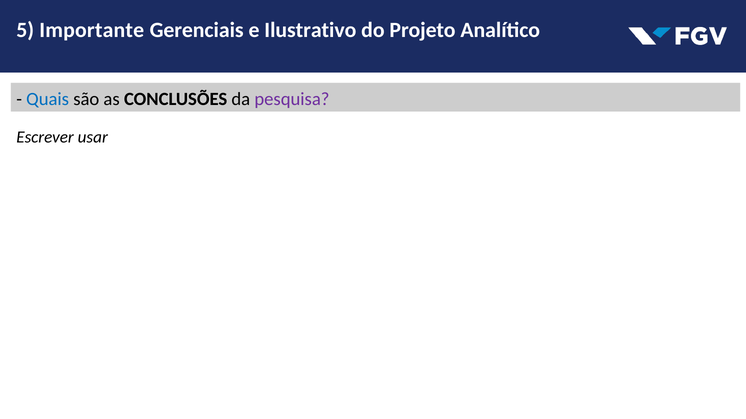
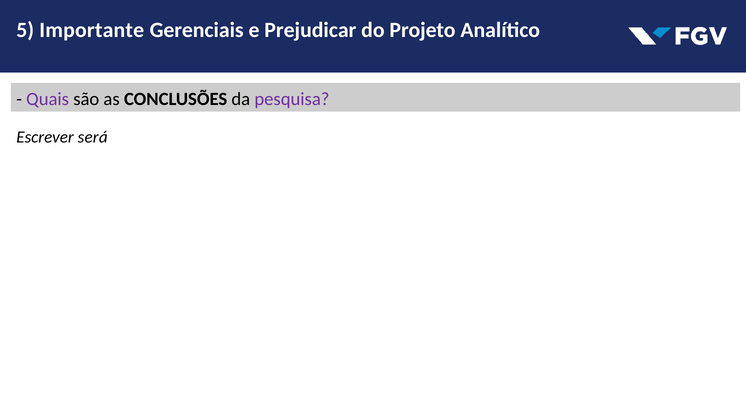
Ilustrativo: Ilustrativo -> Prejudicar
Quais colour: blue -> purple
usar: usar -> será
